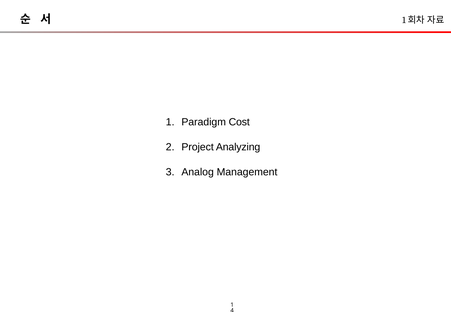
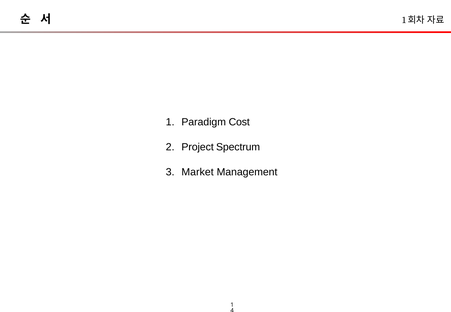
Analyzing: Analyzing -> Spectrum
Analog: Analog -> Market
